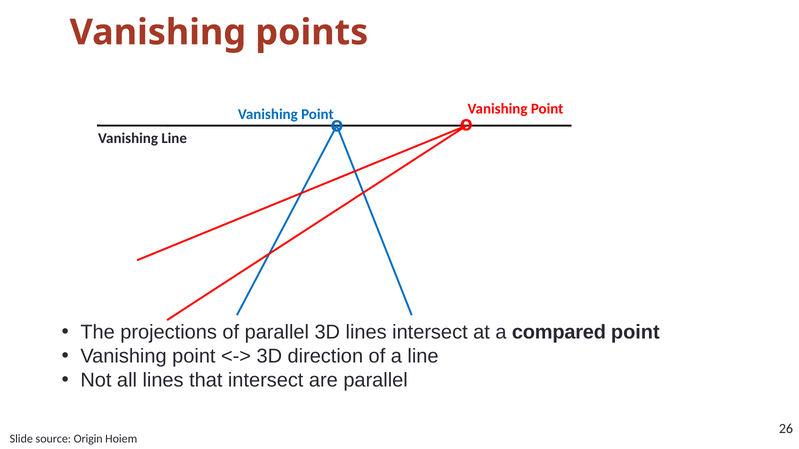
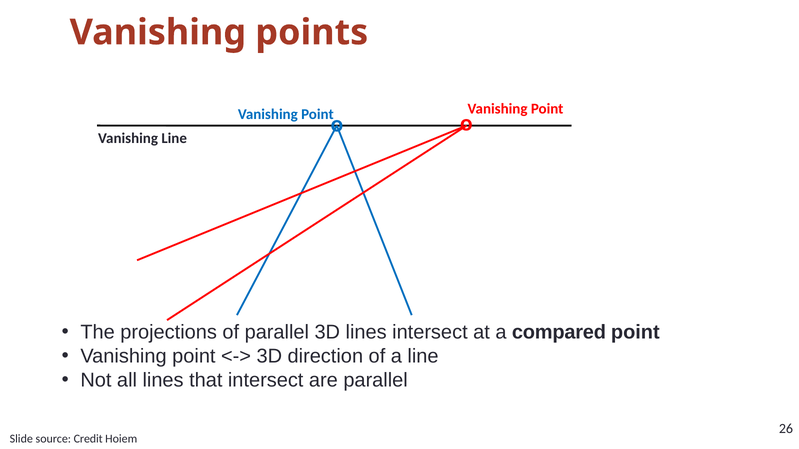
Origin: Origin -> Credit
